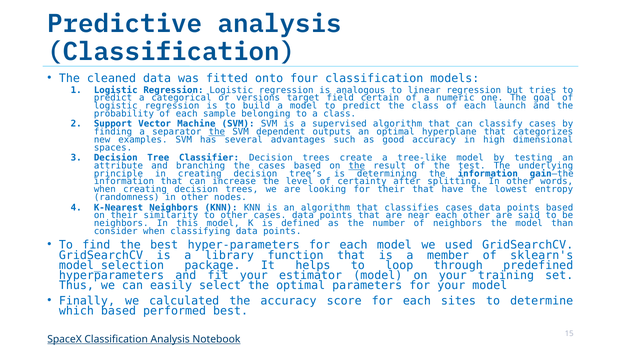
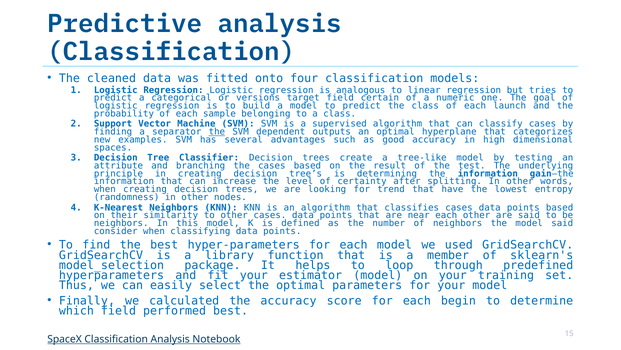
the at (357, 165) underline: present -> none
for their: their -> trend
model than: than -> said
sites: sites -> begin
which based: based -> field
